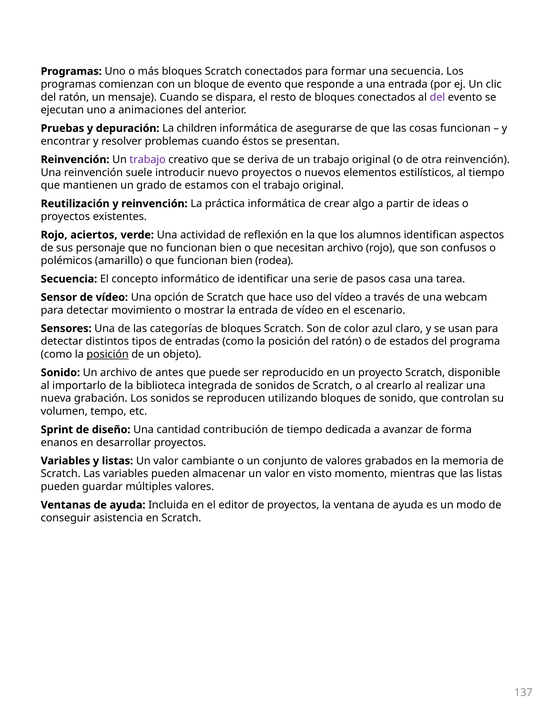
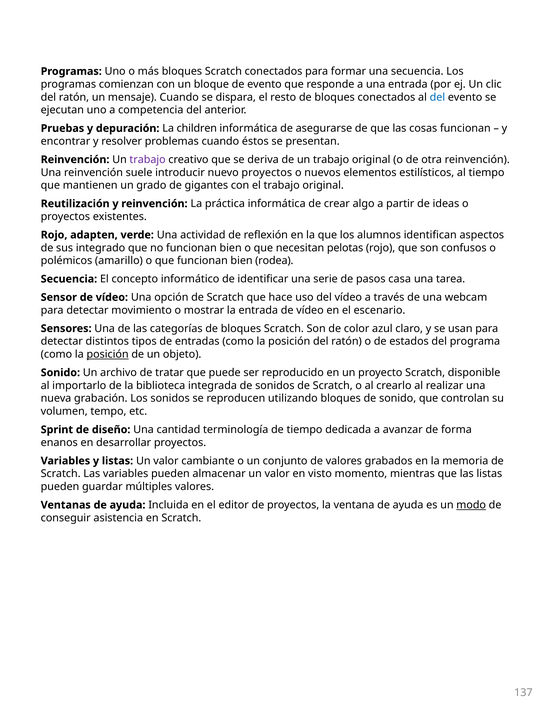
del at (437, 97) colour: purple -> blue
animaciones: animaciones -> competencia
estamos: estamos -> gigantes
aciertos: aciertos -> adapten
personaje: personaje -> integrado
necesitan archivo: archivo -> pelotas
antes: antes -> tratar
contribución: contribución -> terminología
modo underline: none -> present
